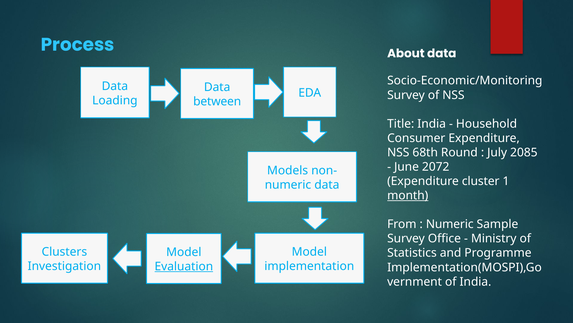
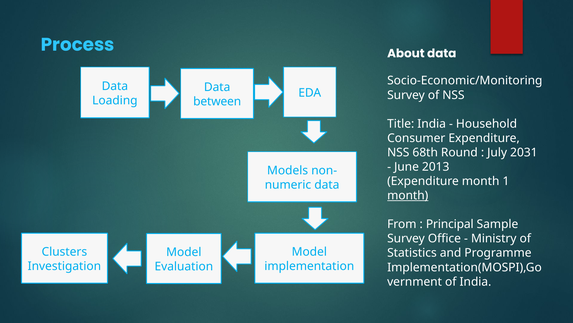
2085: 2085 -> 2031
2072: 2072 -> 2013
Expenditure cluster: cluster -> month
Numeric at (450, 224): Numeric -> Principal
Evaluation underline: present -> none
